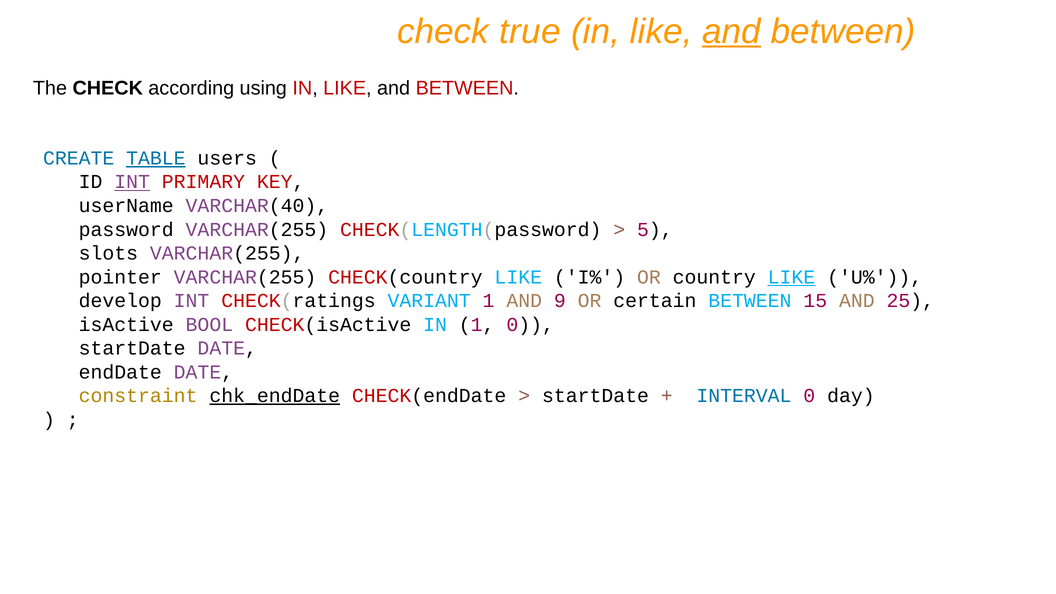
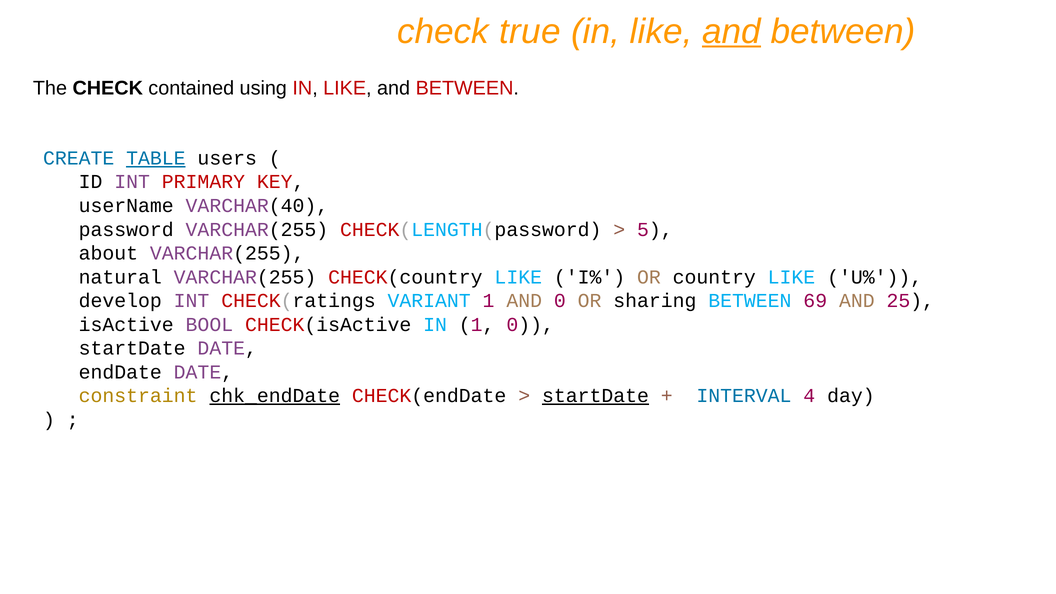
according: according -> contained
INT at (132, 182) underline: present -> none
slots: slots -> about
pointer: pointer -> natural
LIKE at (791, 277) underline: present -> none
AND 9: 9 -> 0
certain: certain -> sharing
15: 15 -> 69
startDate at (595, 396) underline: none -> present
INTERVAL 0: 0 -> 4
